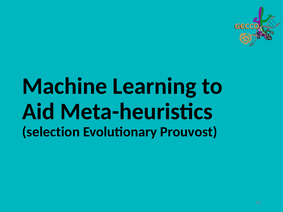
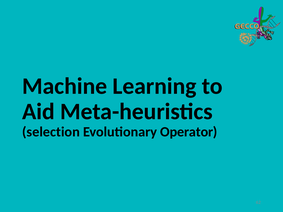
Prouvost: Prouvost -> Operator
